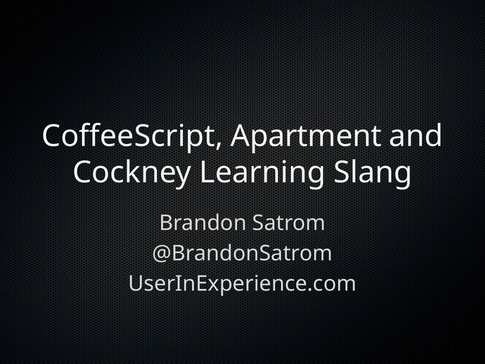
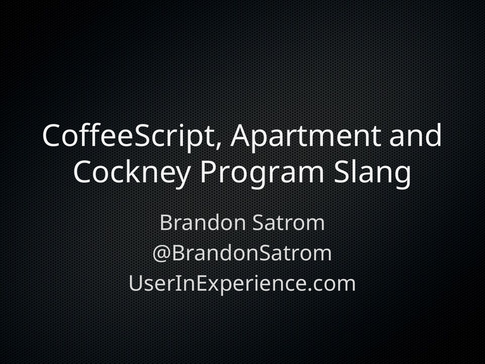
Learning: Learning -> Program
